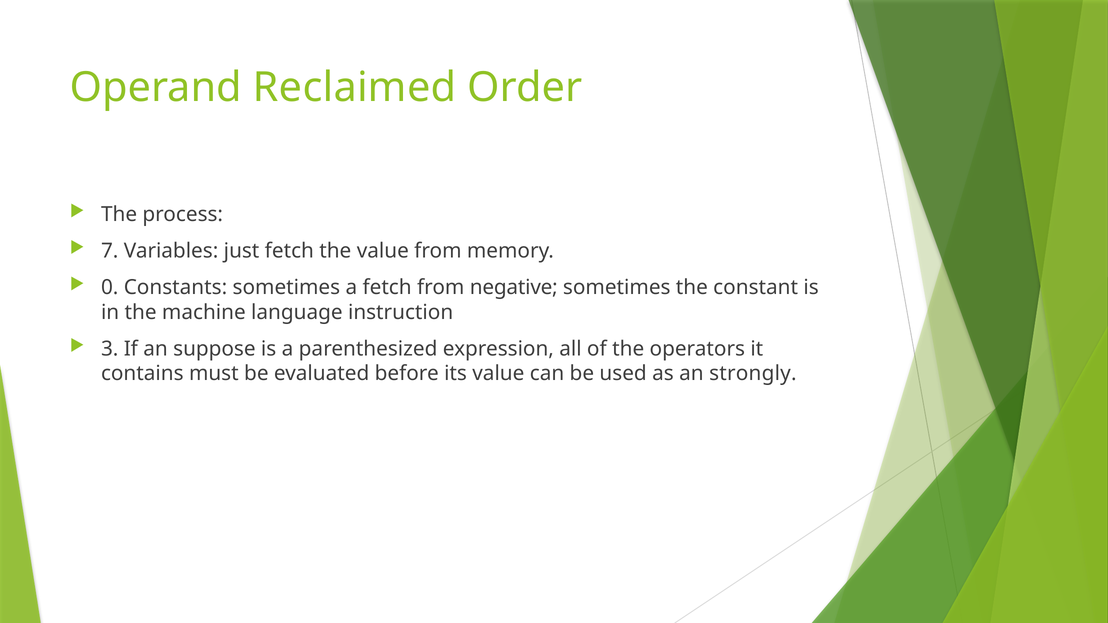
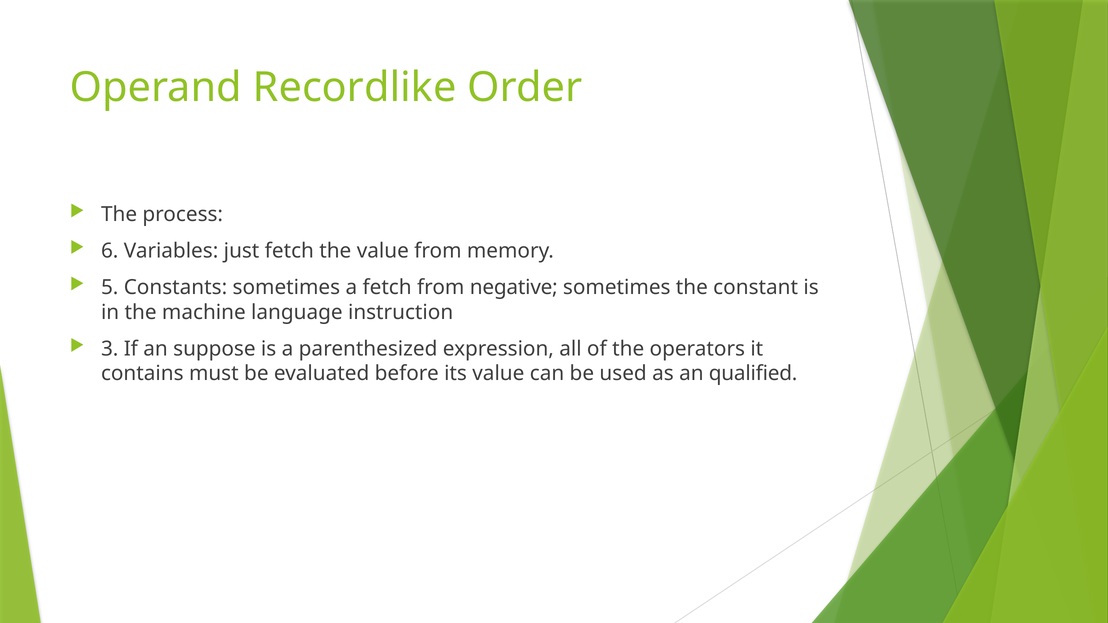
Reclaimed: Reclaimed -> Recordlike
7: 7 -> 6
0: 0 -> 5
strongly: strongly -> qualified
